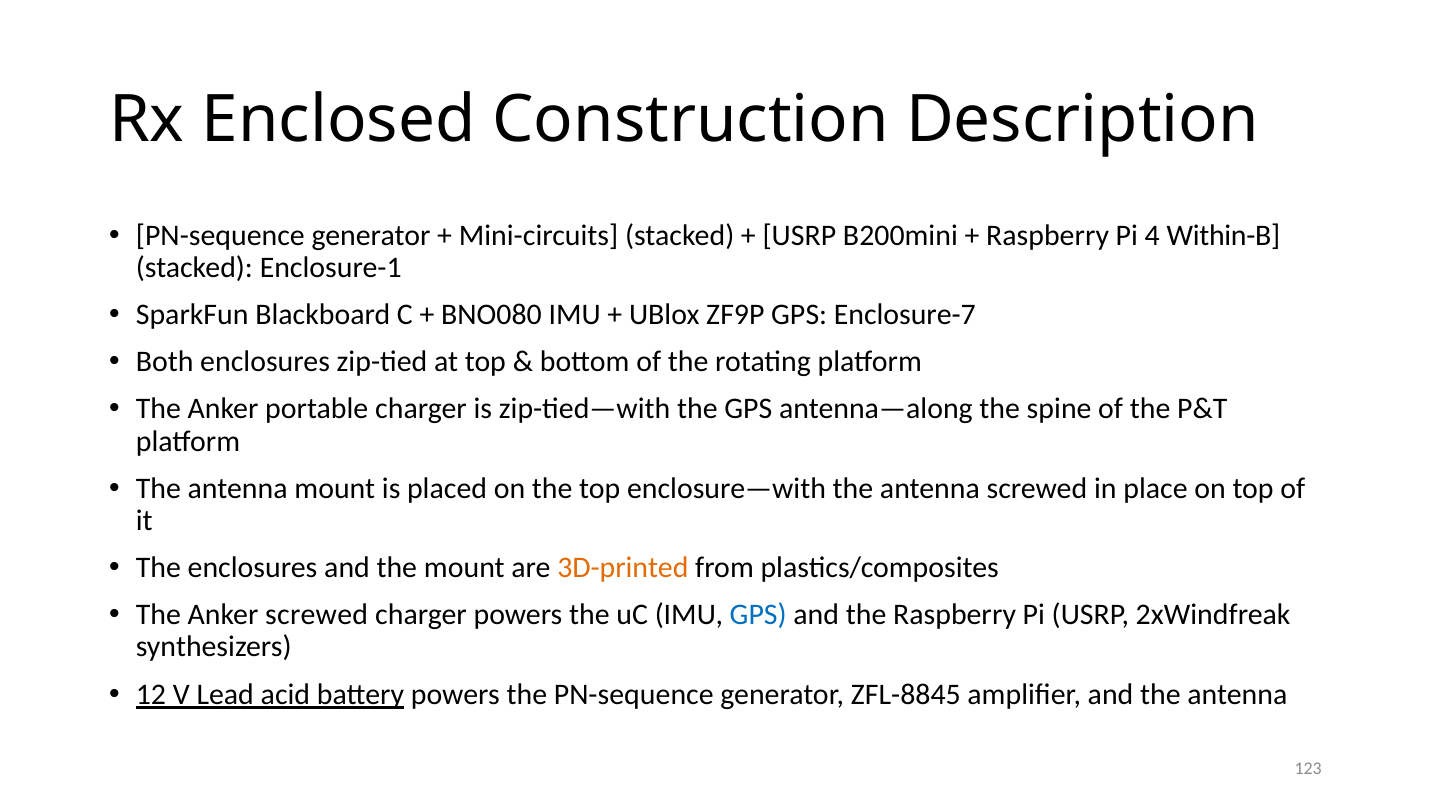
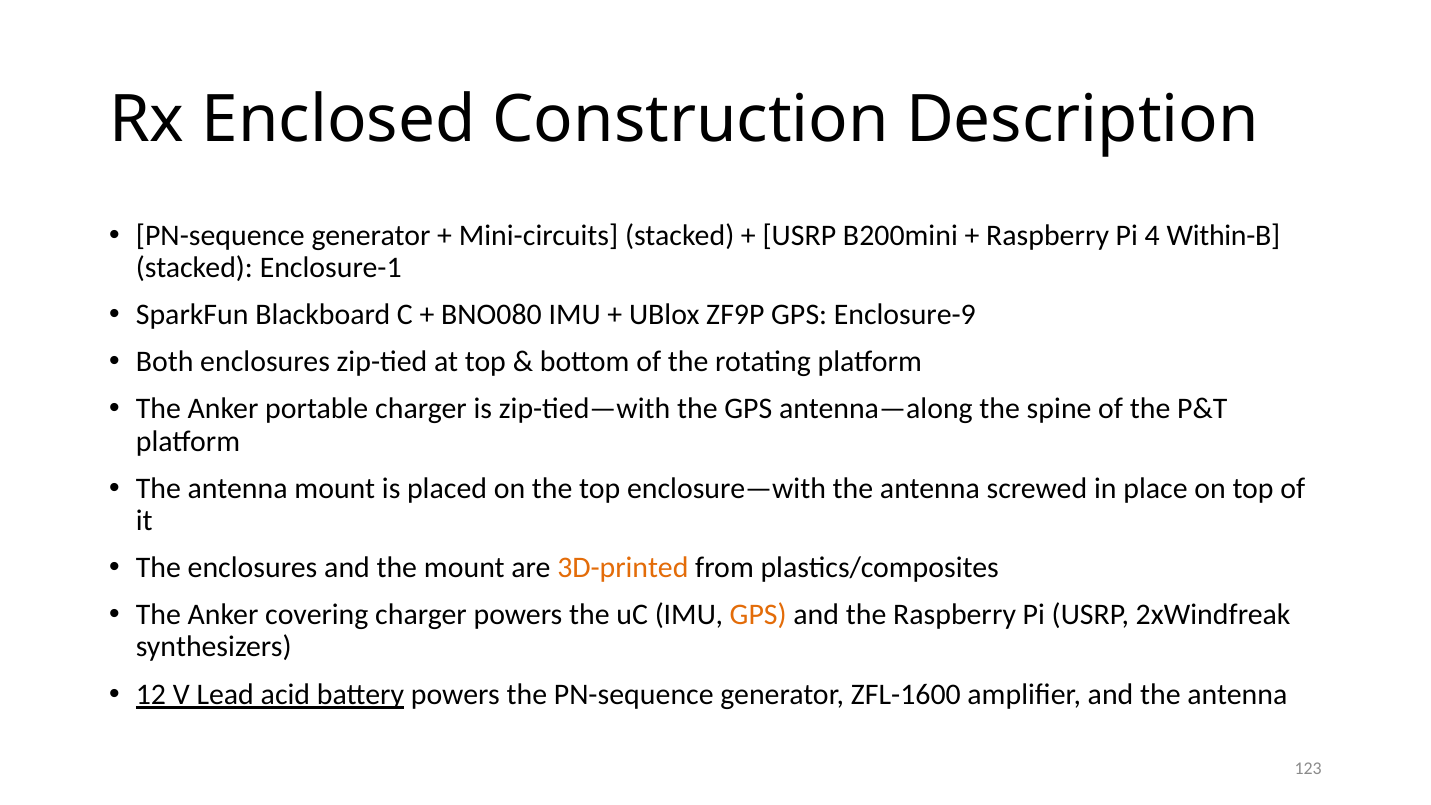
Enclosure-7: Enclosure-7 -> Enclosure-9
Anker screwed: screwed -> covering
GPS at (758, 615) colour: blue -> orange
ZFL-8845: ZFL-8845 -> ZFL-1600
